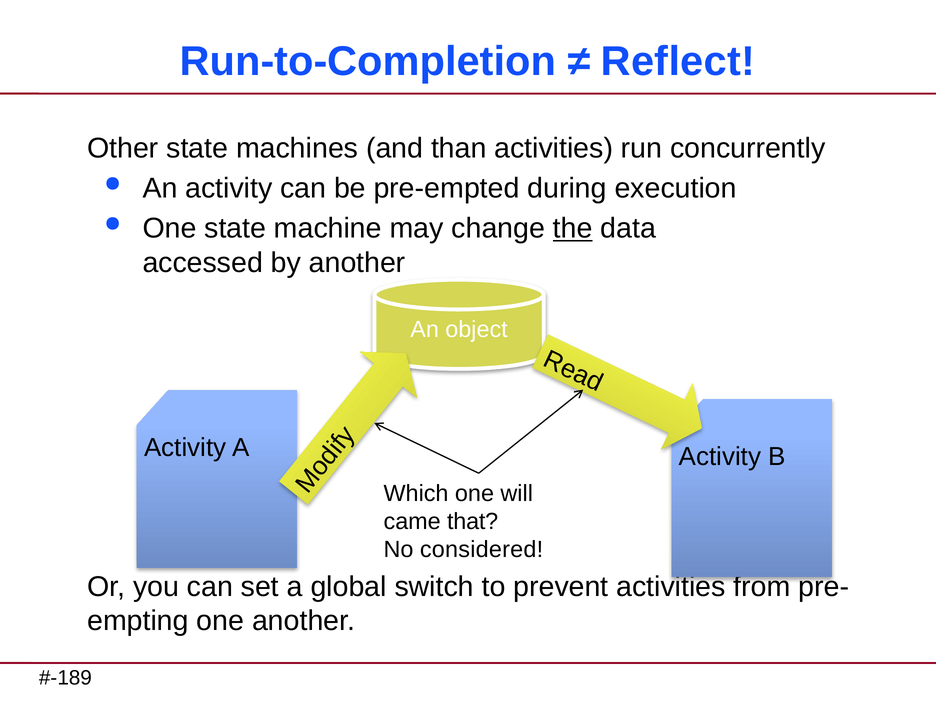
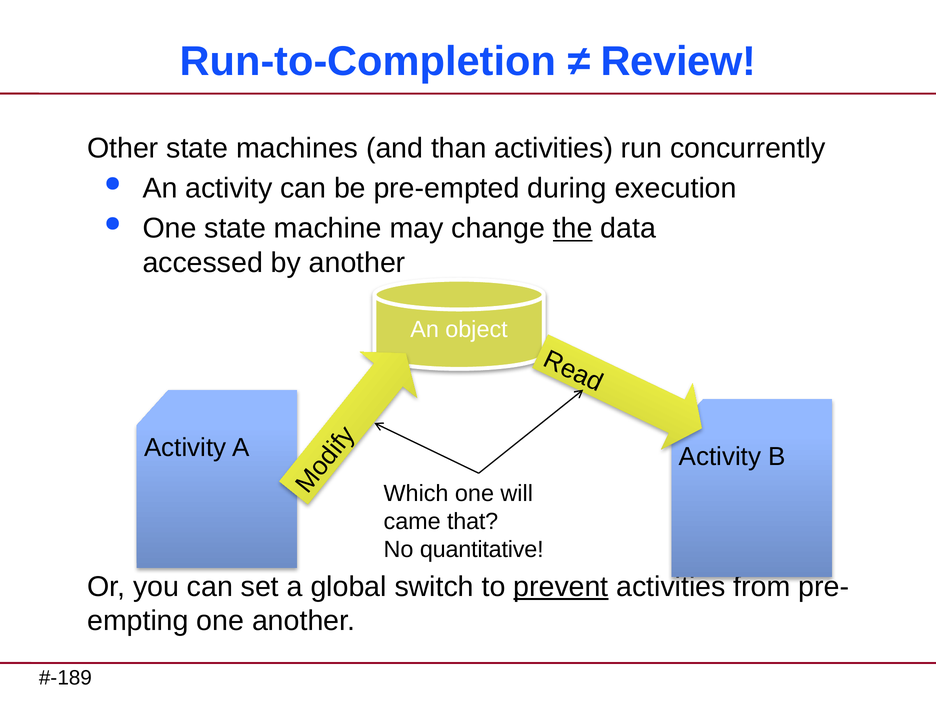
Reflect: Reflect -> Review
considered: considered -> quantitative
prevent underline: none -> present
